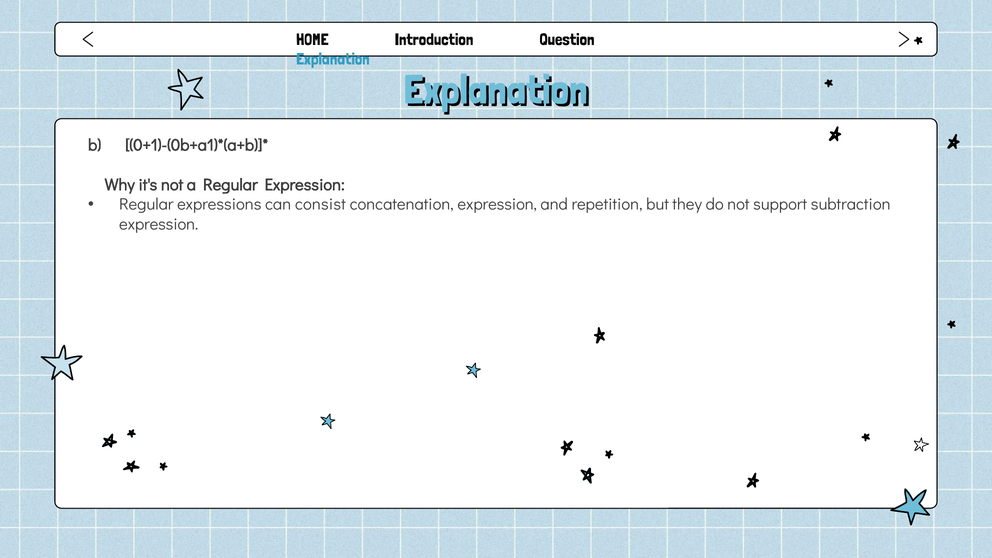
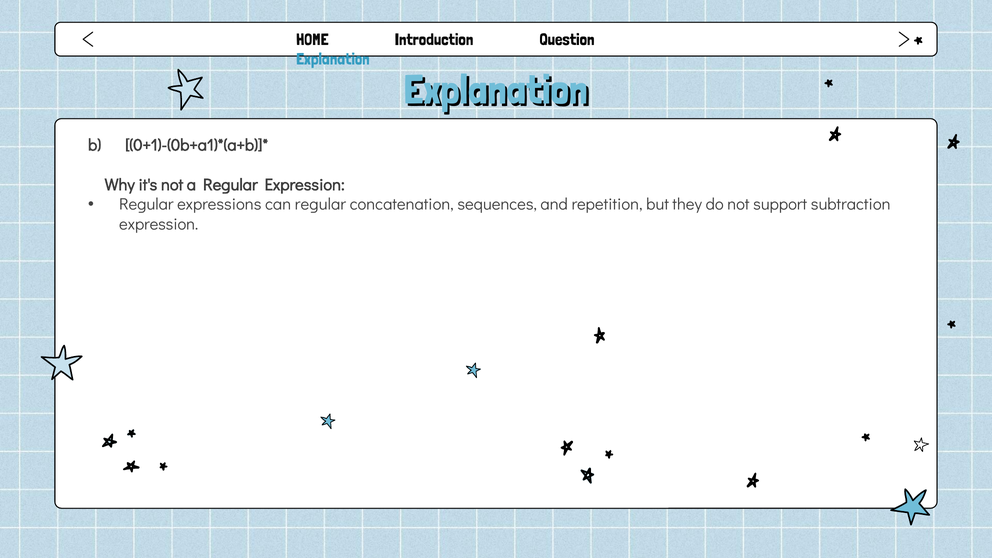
can consist: consist -> regular
concatenation expression: expression -> sequences
